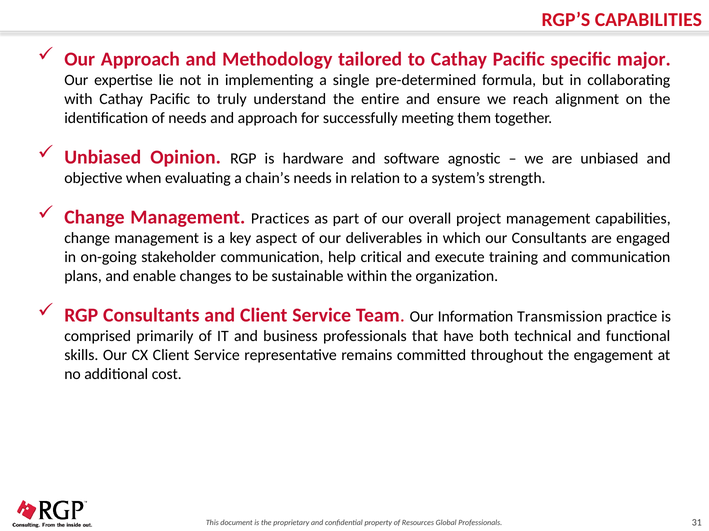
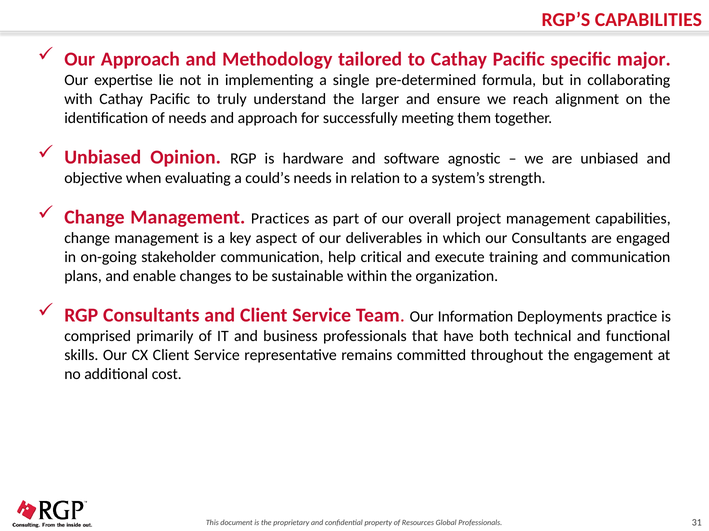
entire: entire -> larger
chain’s: chain’s -> could’s
Transmission: Transmission -> Deployments
